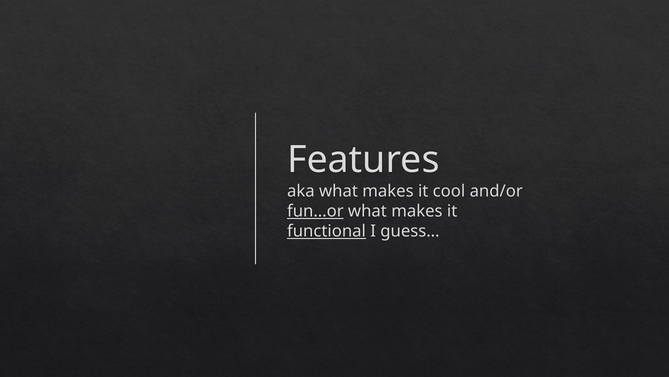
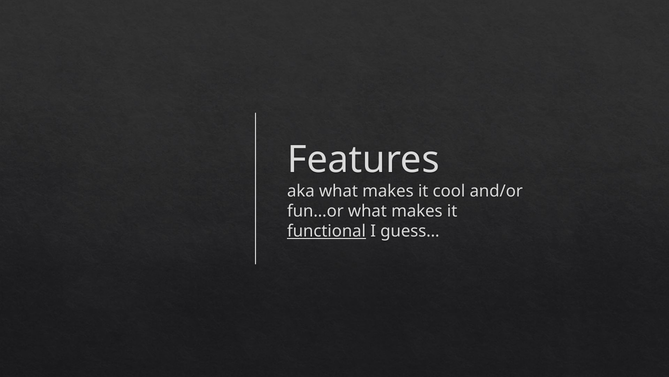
fun…or underline: present -> none
